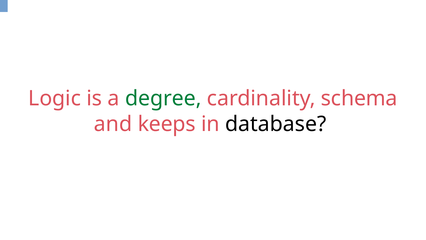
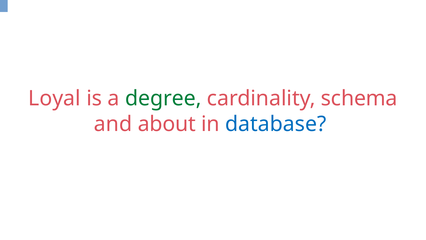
Logic: Logic -> Loyal
keeps: keeps -> about
database colour: black -> blue
